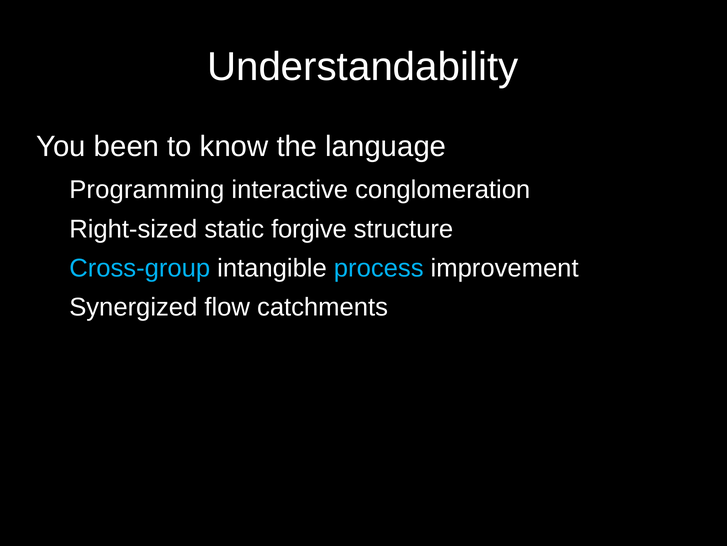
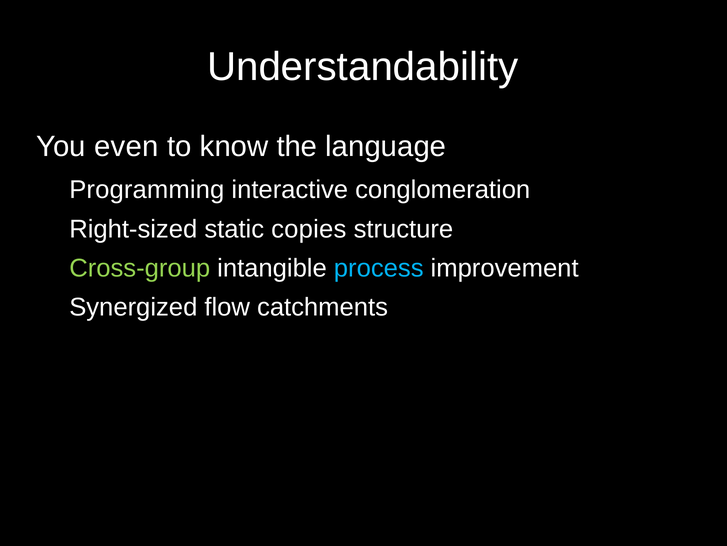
been: been -> even
forgive: forgive -> copies
Cross-group colour: light blue -> light green
